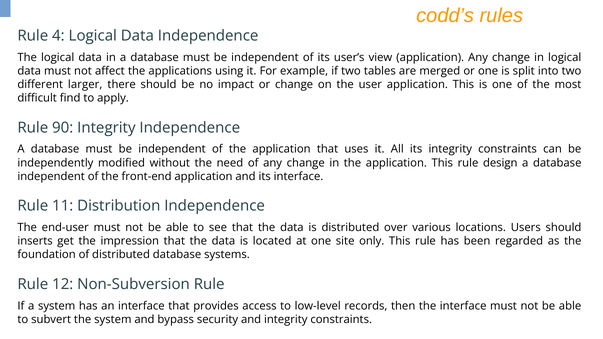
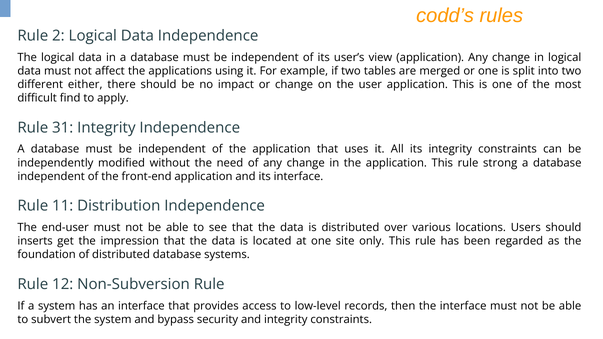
4: 4 -> 2
larger: larger -> either
90: 90 -> 31
design: design -> strong
